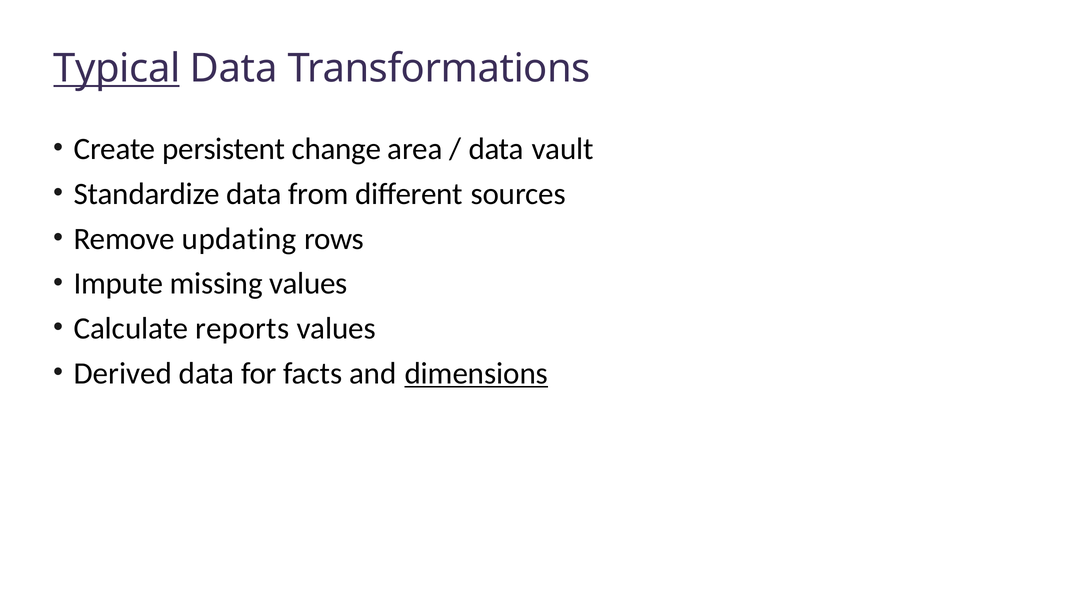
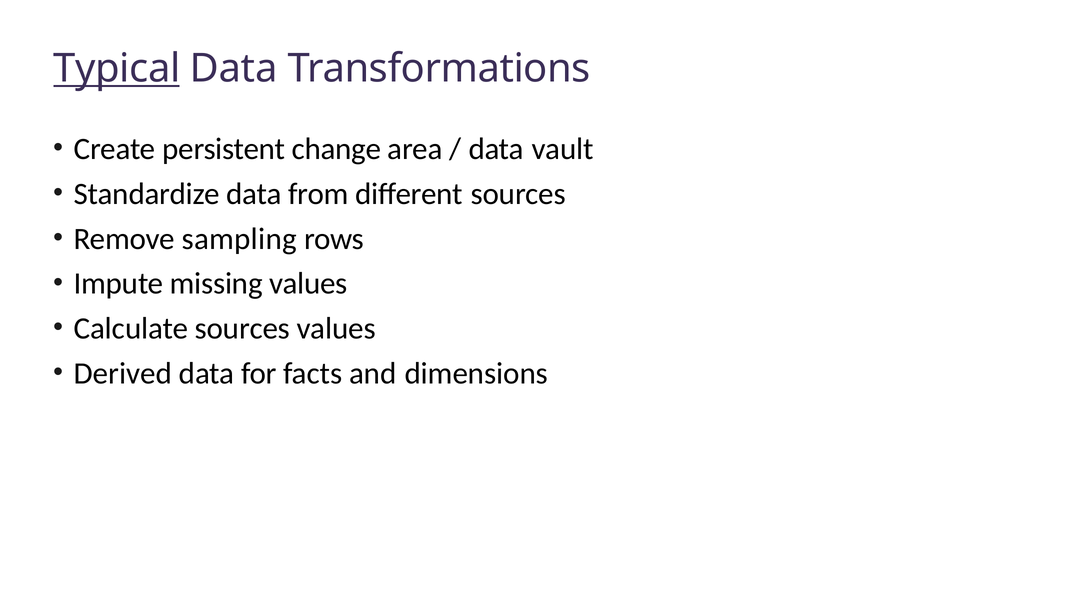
updating: updating -> sampling
Calculate reports: reports -> sources
dimensions underline: present -> none
